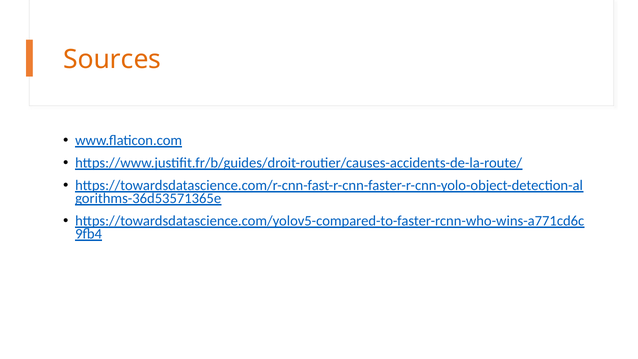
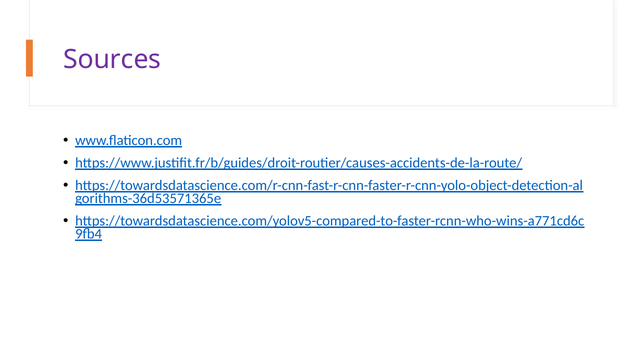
Sources colour: orange -> purple
